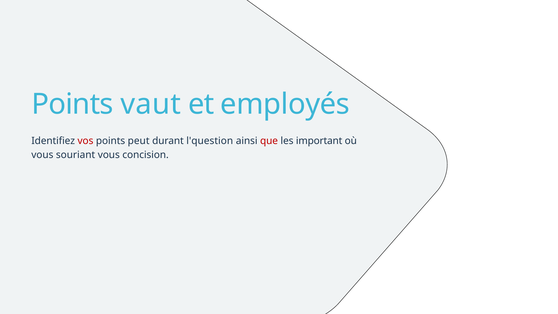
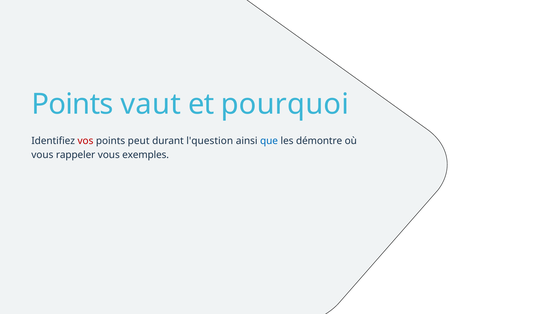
employés: employés -> pourquoi
que colour: red -> blue
important: important -> démontre
souriant: souriant -> rappeler
concision: concision -> exemples
